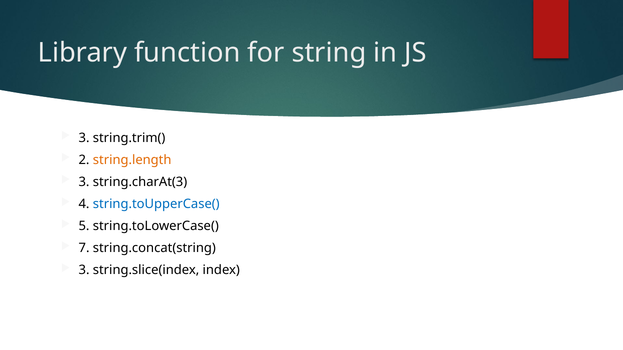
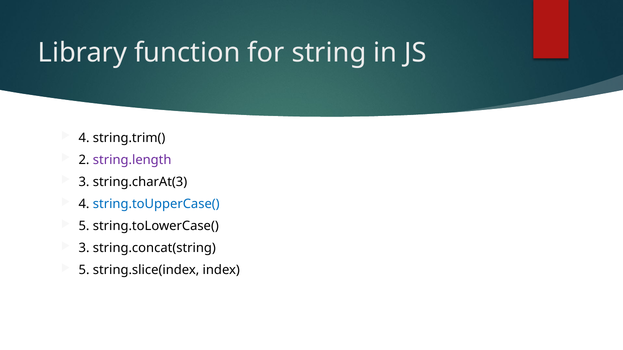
3 at (84, 138): 3 -> 4
string.length colour: orange -> purple
7 at (84, 248): 7 -> 3
3 at (84, 270): 3 -> 5
